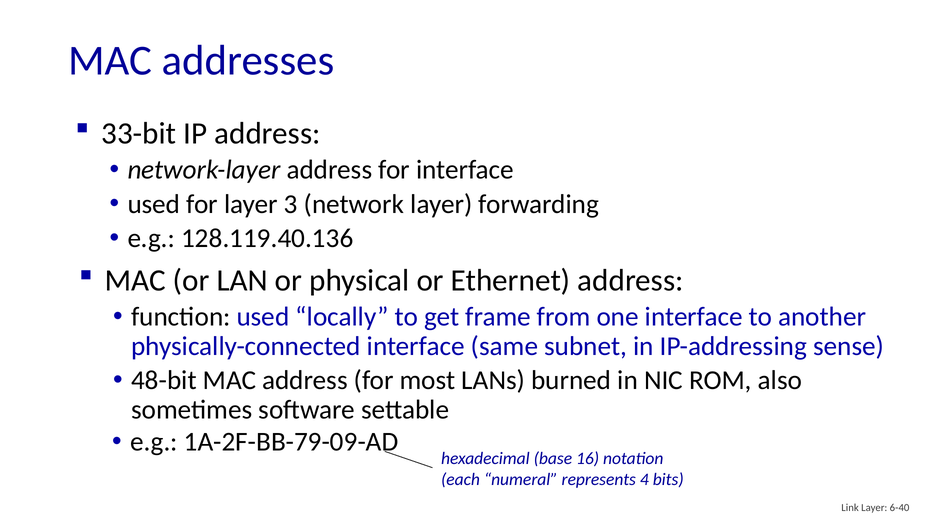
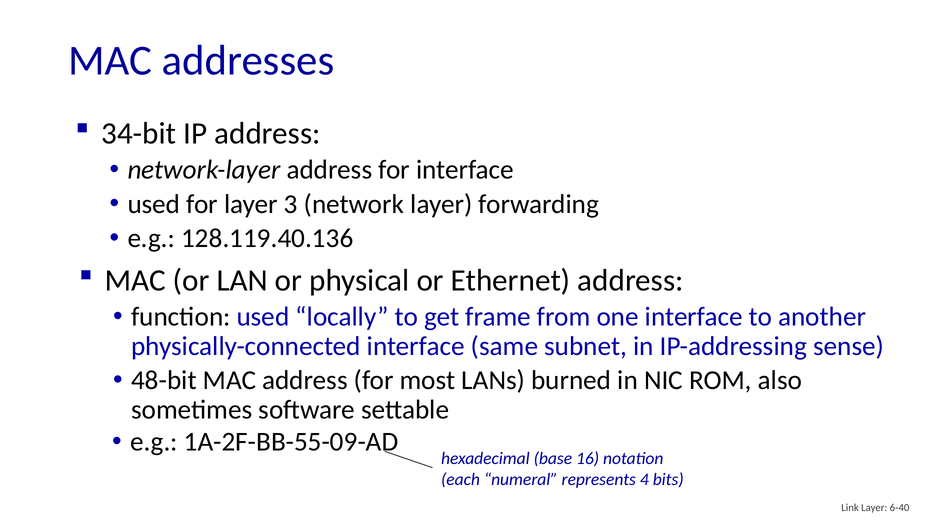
33-bit: 33-bit -> 34-bit
1A-2F-BB-79-09-AD: 1A-2F-BB-79-09-AD -> 1A-2F-BB-55-09-AD
